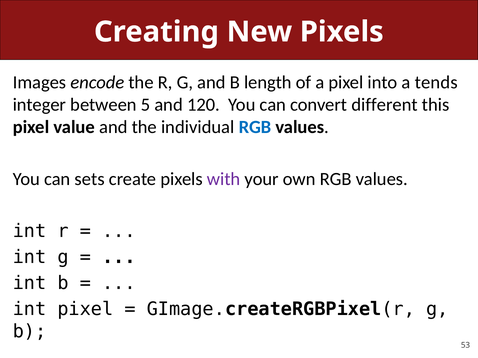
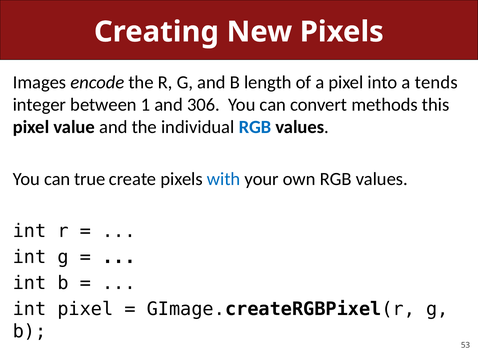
5: 5 -> 1
120: 120 -> 306
different: different -> methods
sets: sets -> true
with colour: purple -> blue
